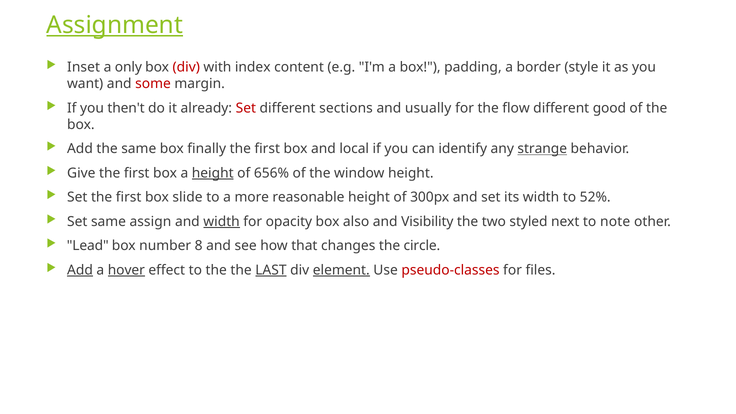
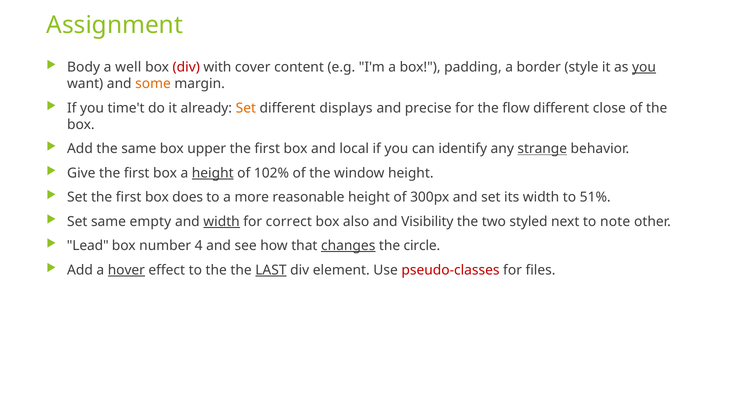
Assignment underline: present -> none
Inset: Inset -> Body
only: only -> well
index: index -> cover
you at (644, 67) underline: none -> present
some colour: red -> orange
then't: then't -> time't
Set at (246, 108) colour: red -> orange
sections: sections -> displays
usually: usually -> precise
good: good -> close
finally: finally -> upper
656%: 656% -> 102%
slide: slide -> does
52%: 52% -> 51%
assign: assign -> empty
opacity: opacity -> correct
8: 8 -> 4
changes underline: none -> present
Add at (80, 270) underline: present -> none
element underline: present -> none
